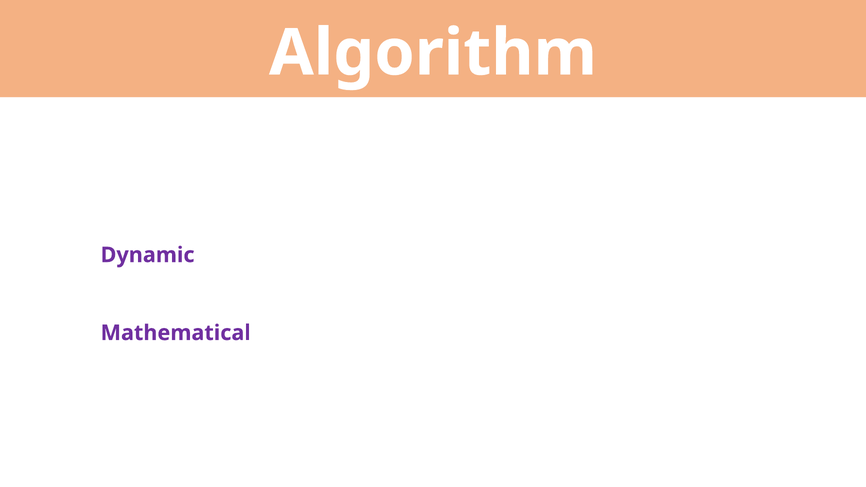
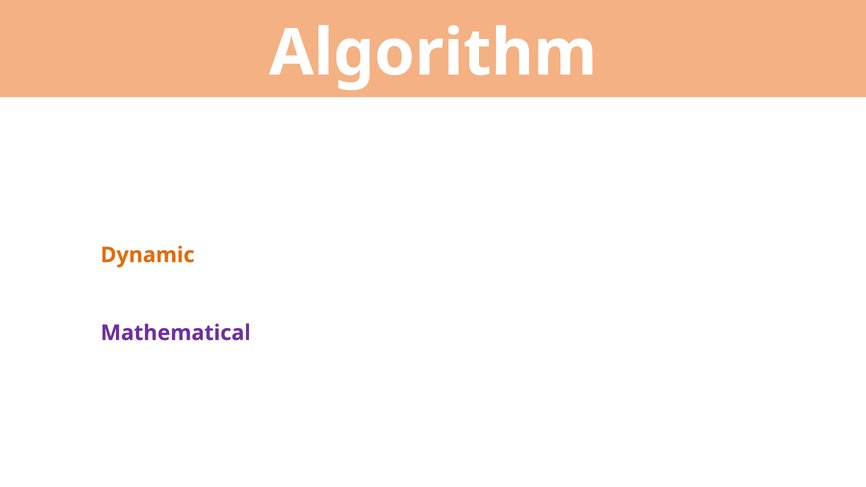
Dynamic colour: purple -> orange
